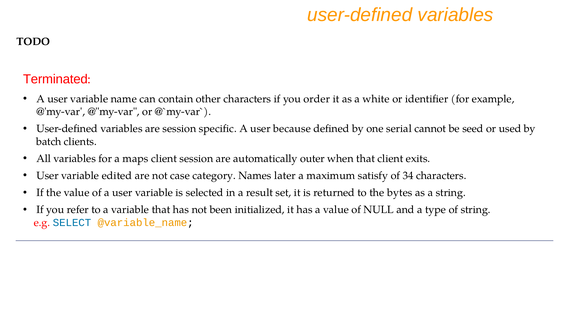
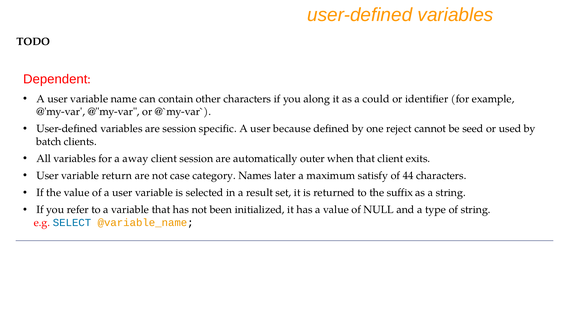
Terminated: Terminated -> Dependent
order: order -> along
white: white -> could
serial: serial -> reject
maps: maps -> away
edited: edited -> return
34: 34 -> 44
bytes: bytes -> suffix
